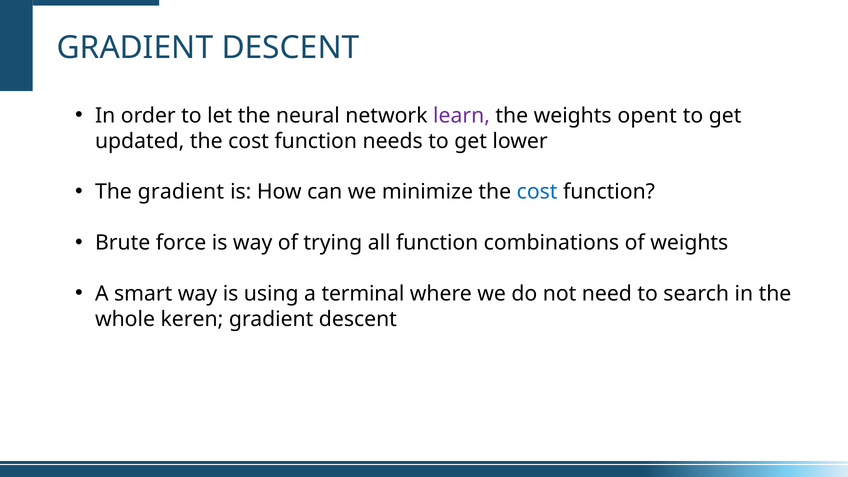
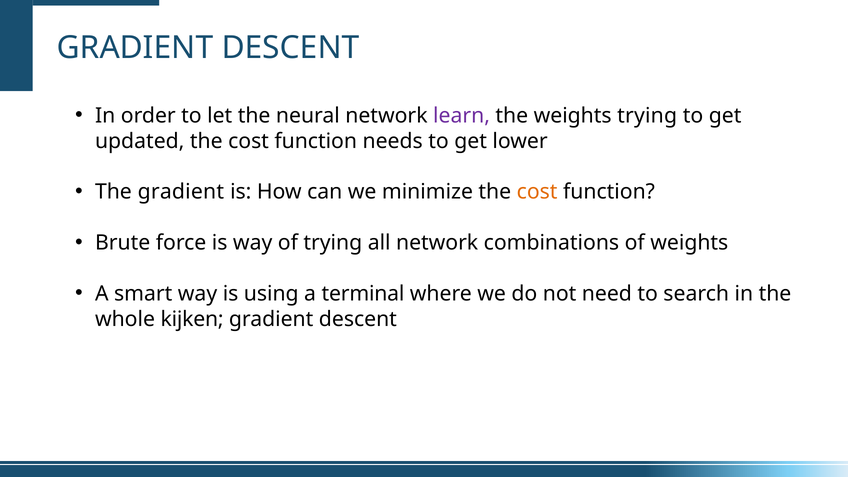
weights opent: opent -> trying
cost at (537, 192) colour: blue -> orange
all function: function -> network
keren: keren -> kijken
